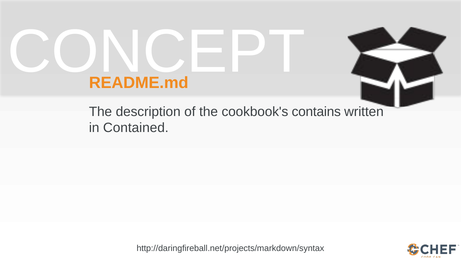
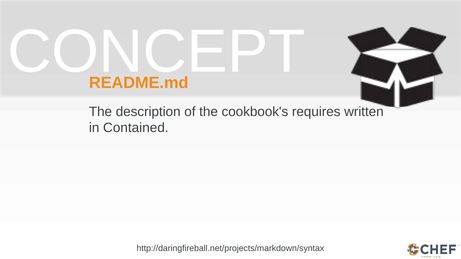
contains: contains -> requires
